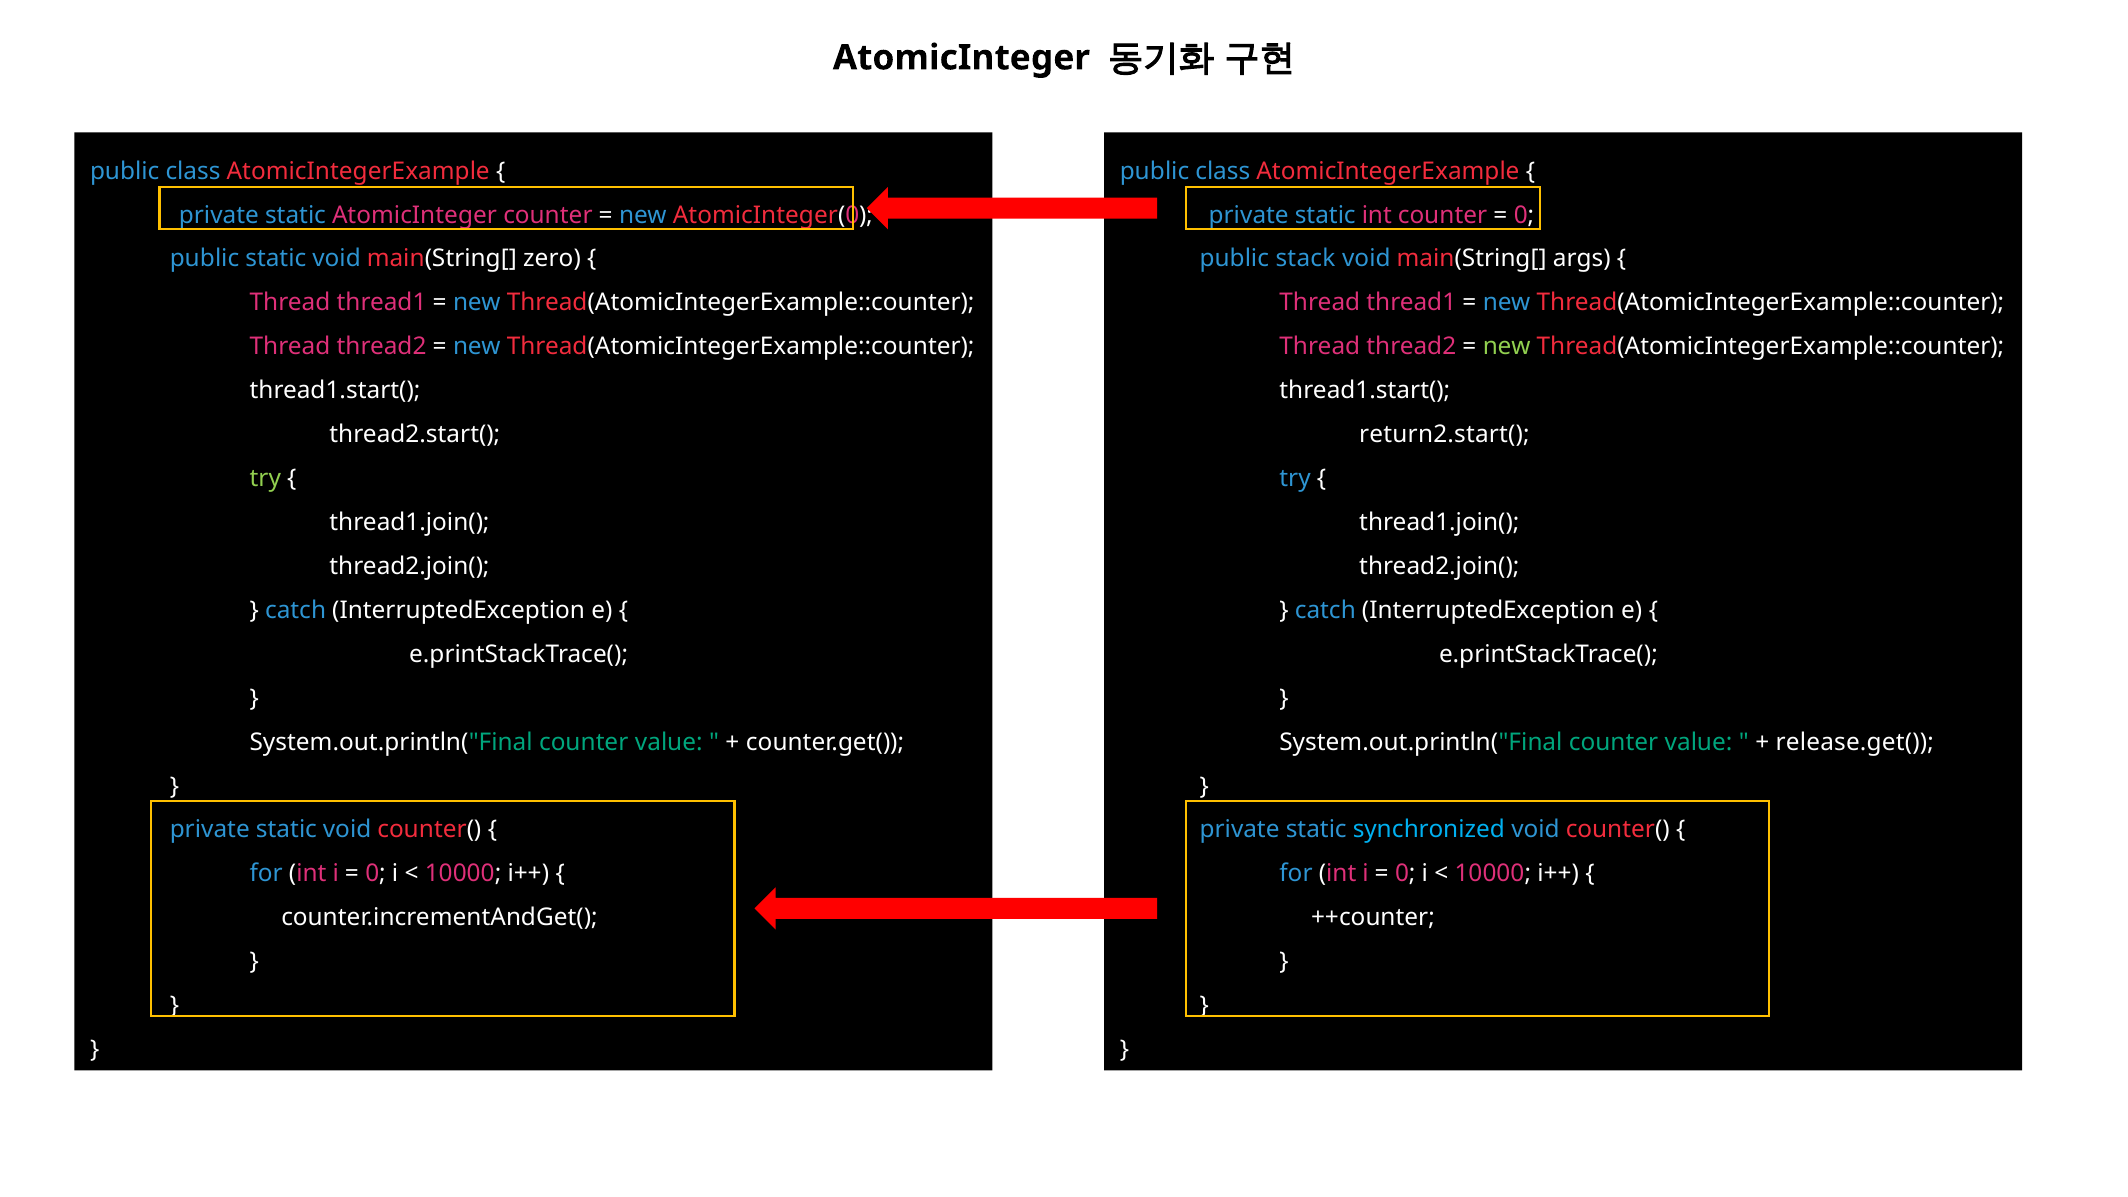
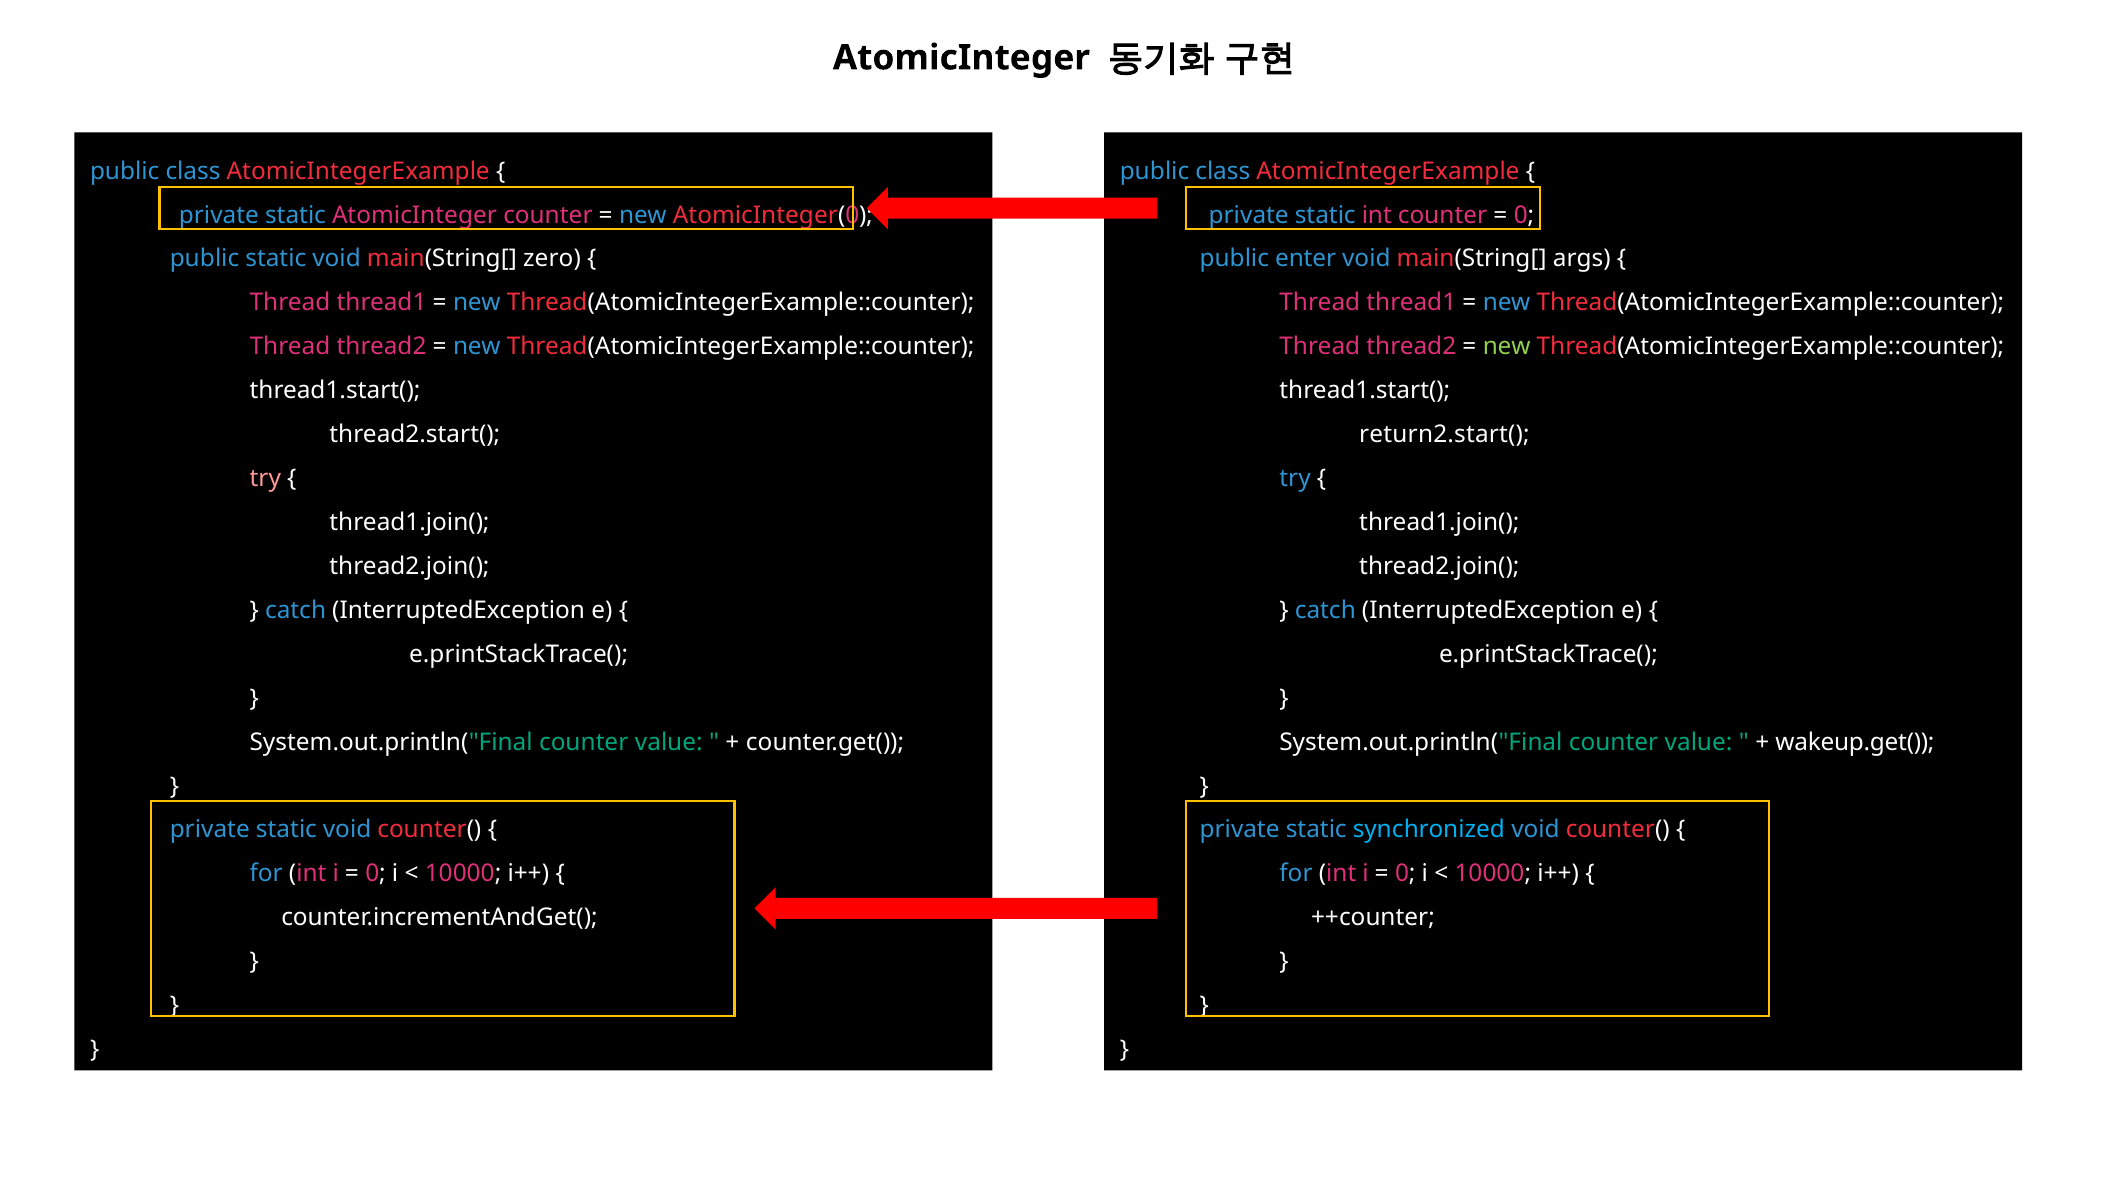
stack: stack -> enter
try at (265, 479) colour: light green -> pink
release.get(: release.get( -> wakeup.get(
